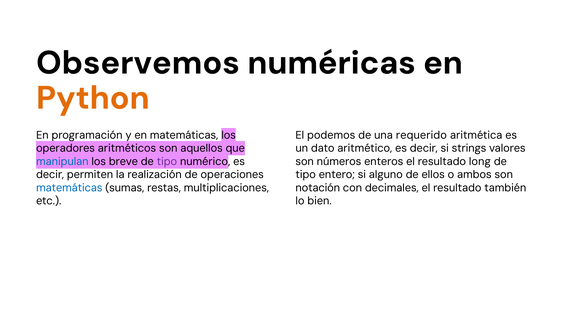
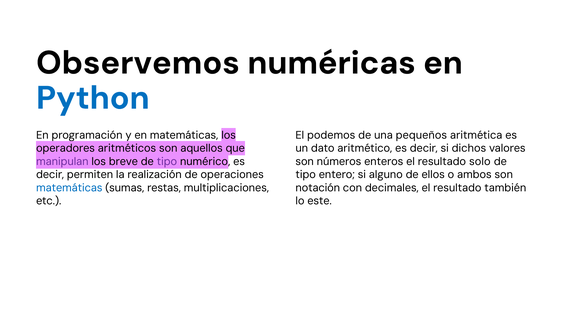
Python colour: orange -> blue
requerido: requerido -> pequeños
strings: strings -> dichos
manipulan colour: blue -> purple
long: long -> solo
bien: bien -> este
